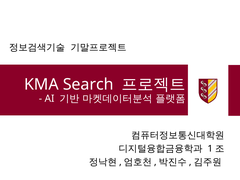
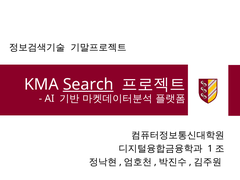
Search underline: none -> present
